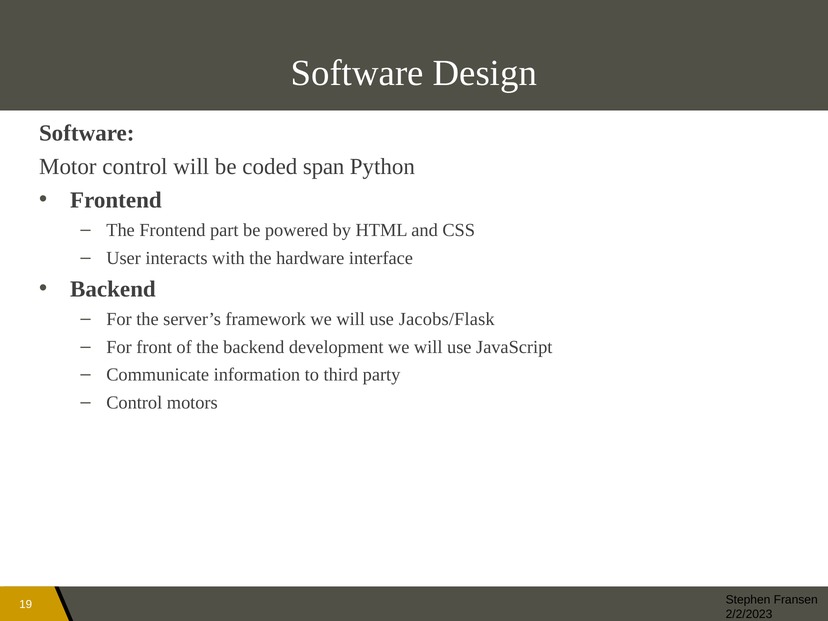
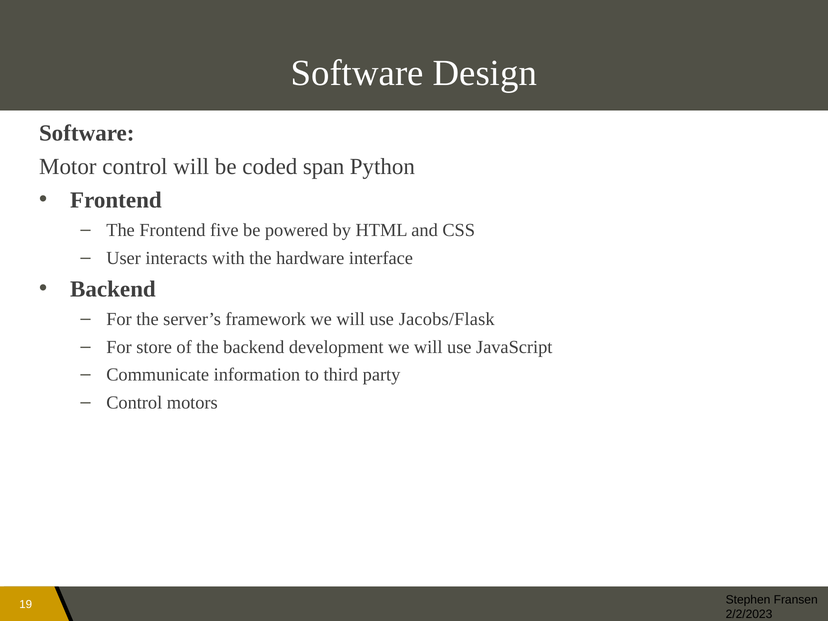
part: part -> five
front: front -> store
